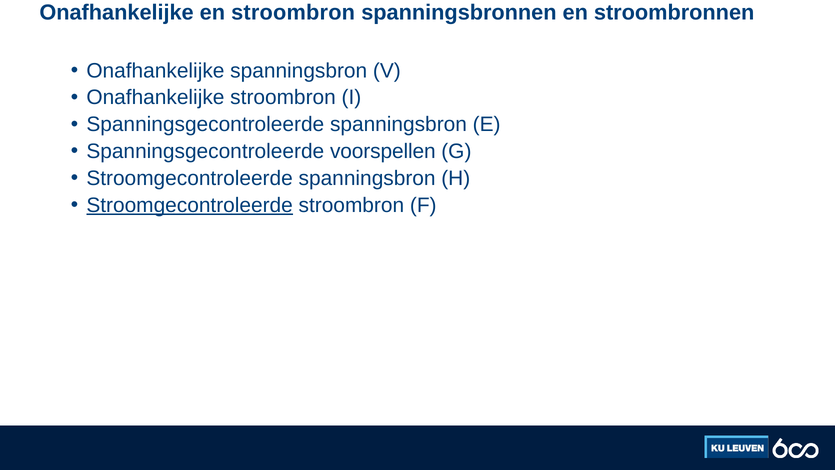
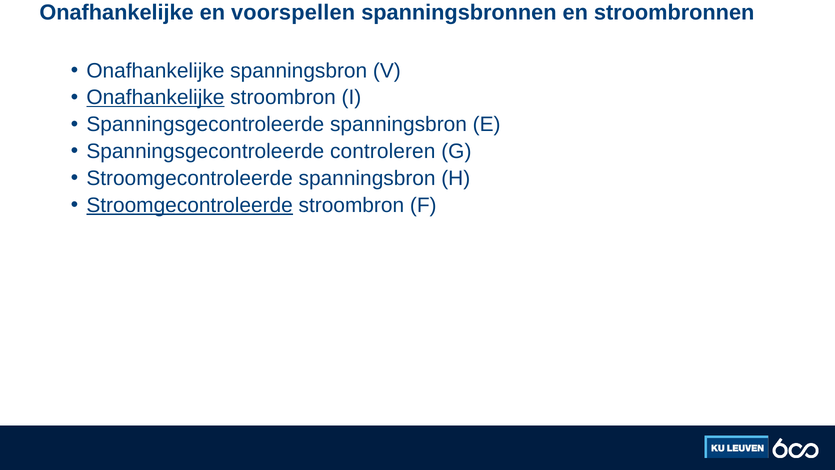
en stroombron: stroombron -> voorspellen
Onafhankelijke at (155, 98) underline: none -> present
voorspellen: voorspellen -> controleren
